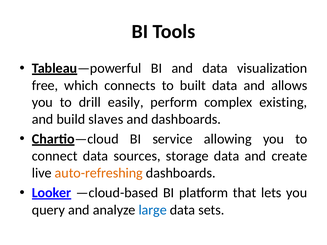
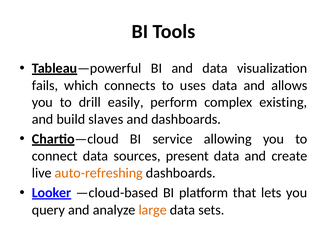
free: free -> fails
built: built -> uses
storage: storage -> present
large colour: blue -> orange
